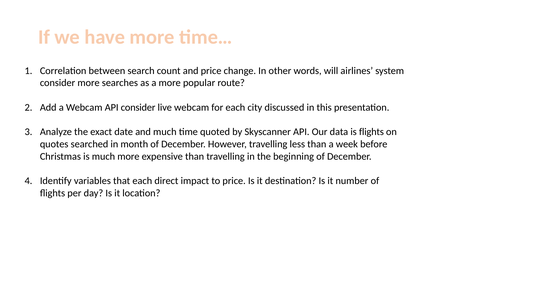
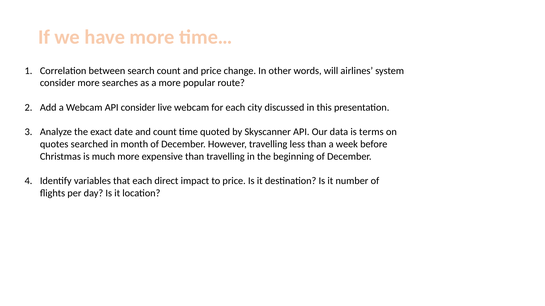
and much: much -> count
is flights: flights -> terms
